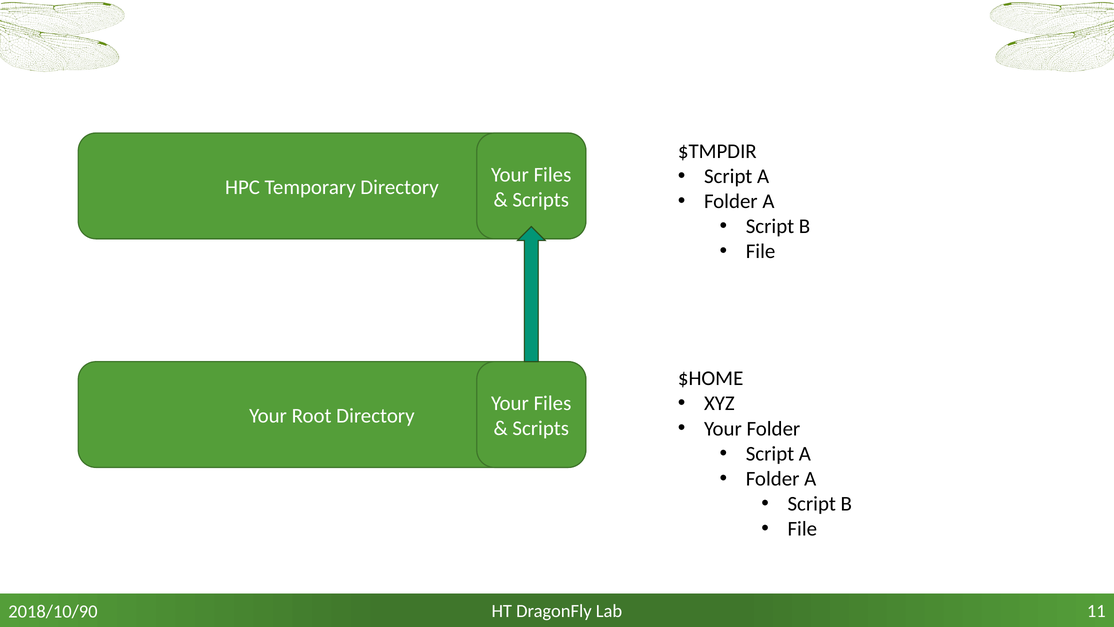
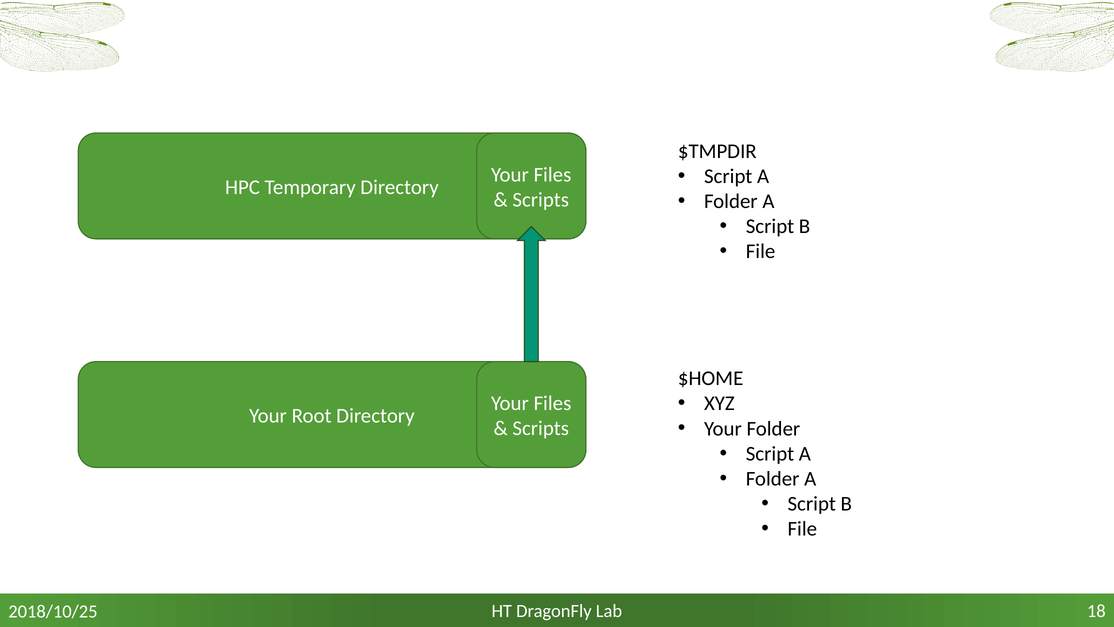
11: 11 -> 18
2018/10/90: 2018/10/90 -> 2018/10/25
